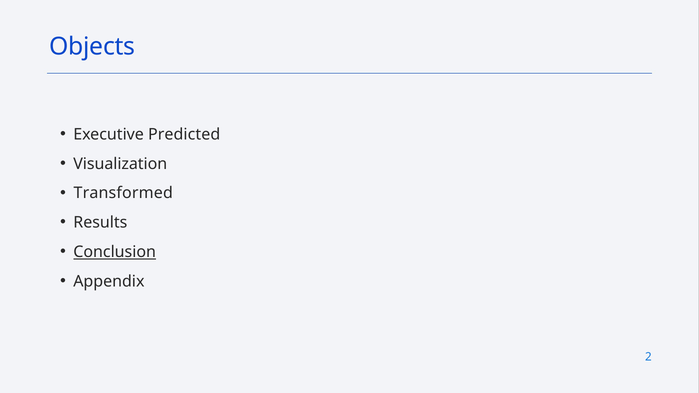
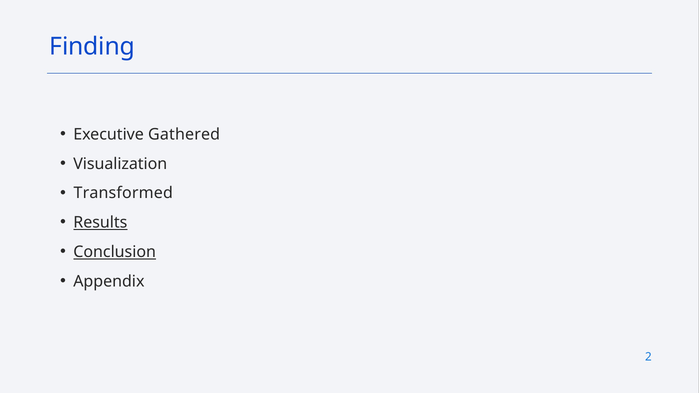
Objects: Objects -> Finding
Predicted: Predicted -> Gathered
Results underline: none -> present
